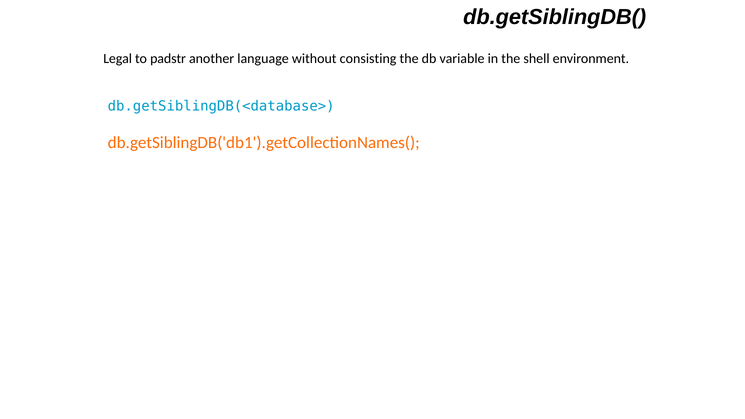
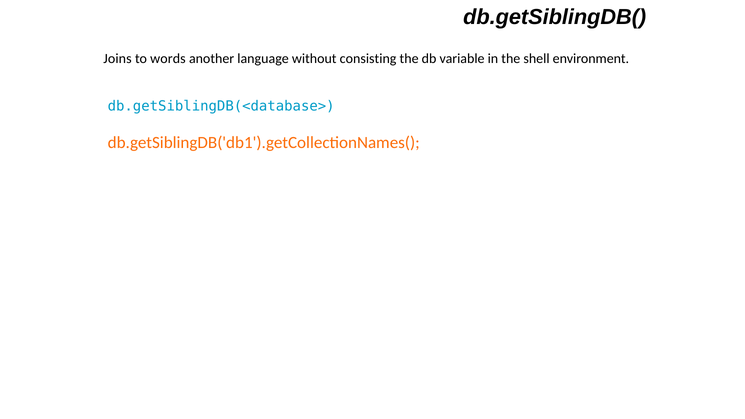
Legal: Legal -> Joins
padstr: padstr -> words
